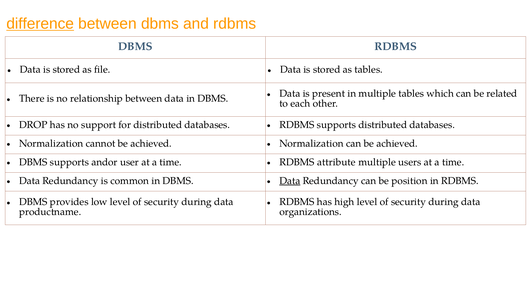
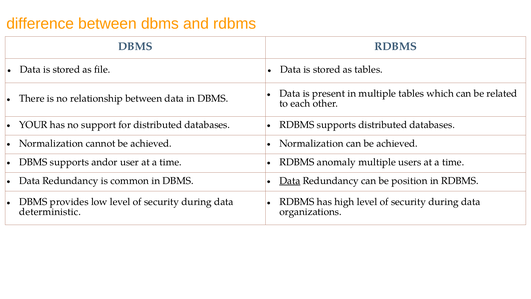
difference underline: present -> none
DROP: DROP -> YOUR
attribute: attribute -> anomaly
productname: productname -> deterministic
